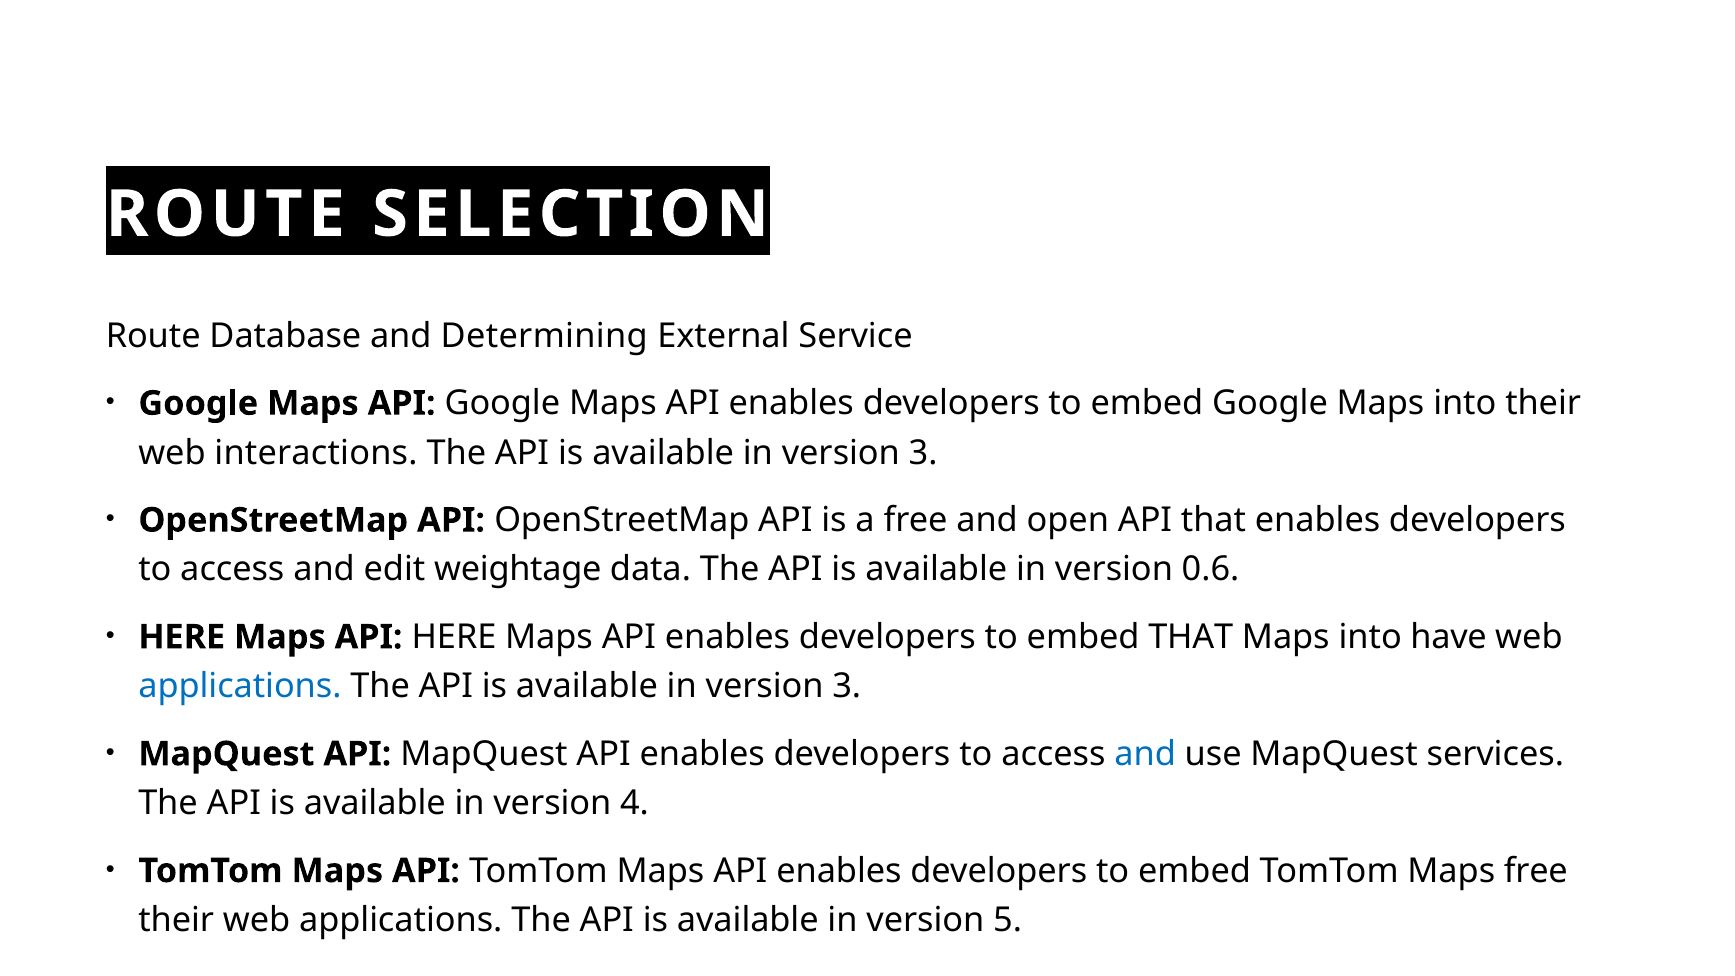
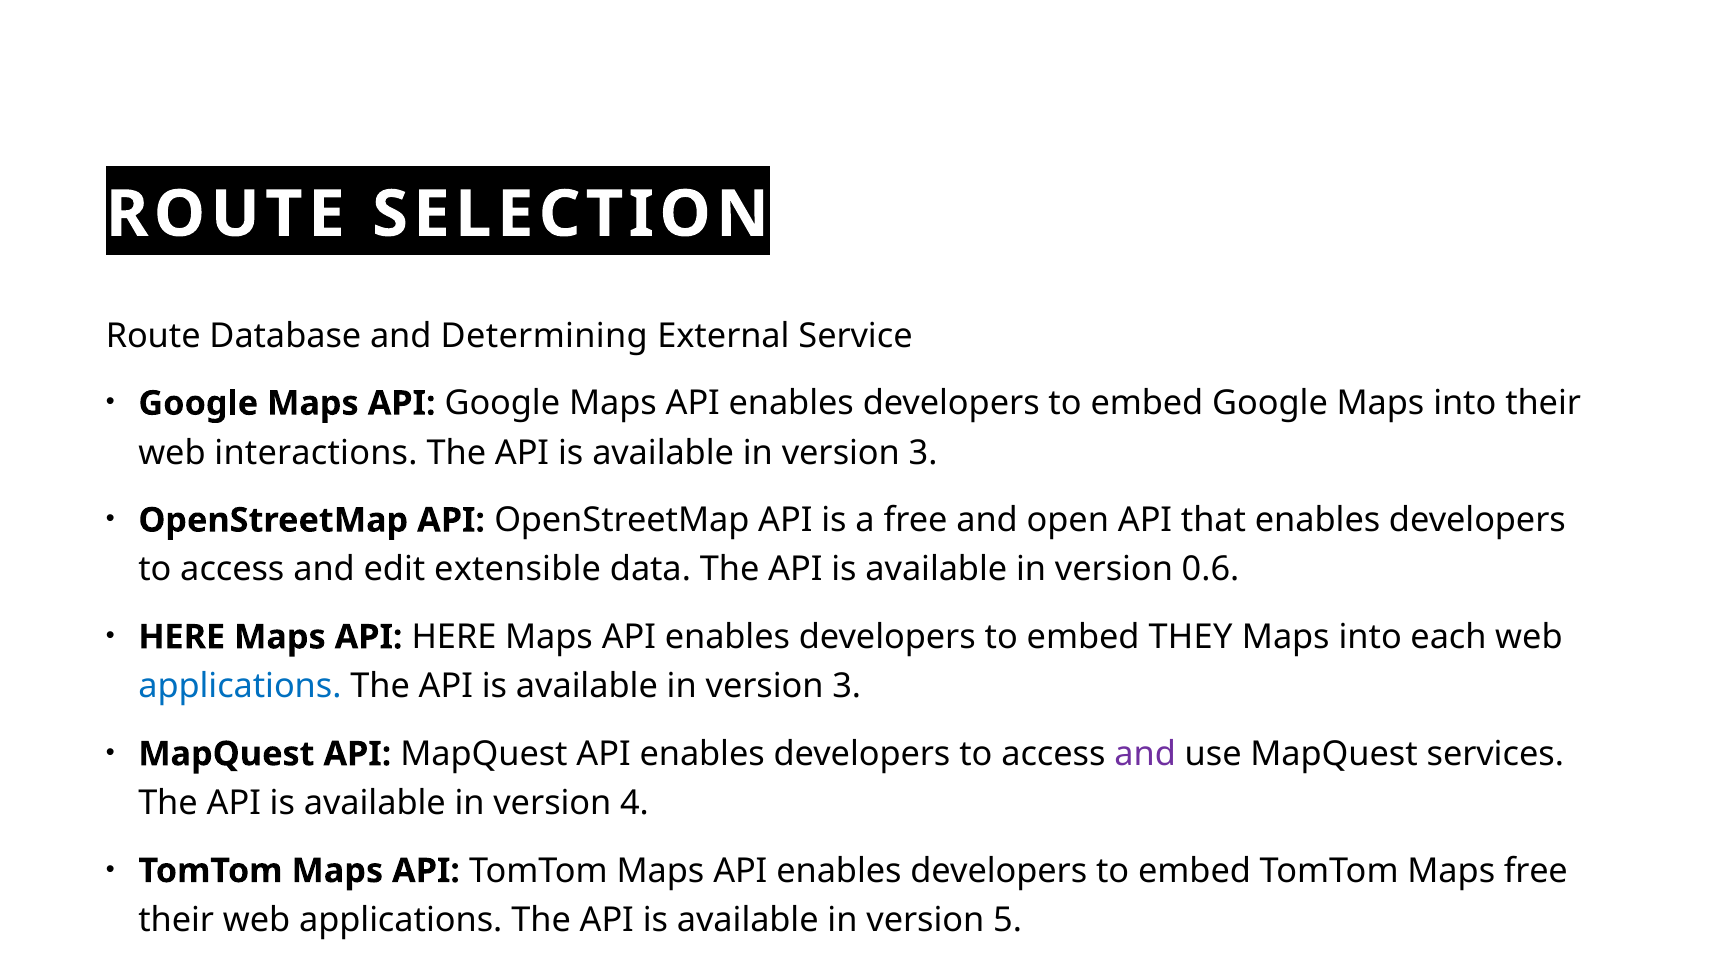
weightage: weightage -> extensible
embed THAT: THAT -> THEY
have: have -> each
and at (1145, 754) colour: blue -> purple
